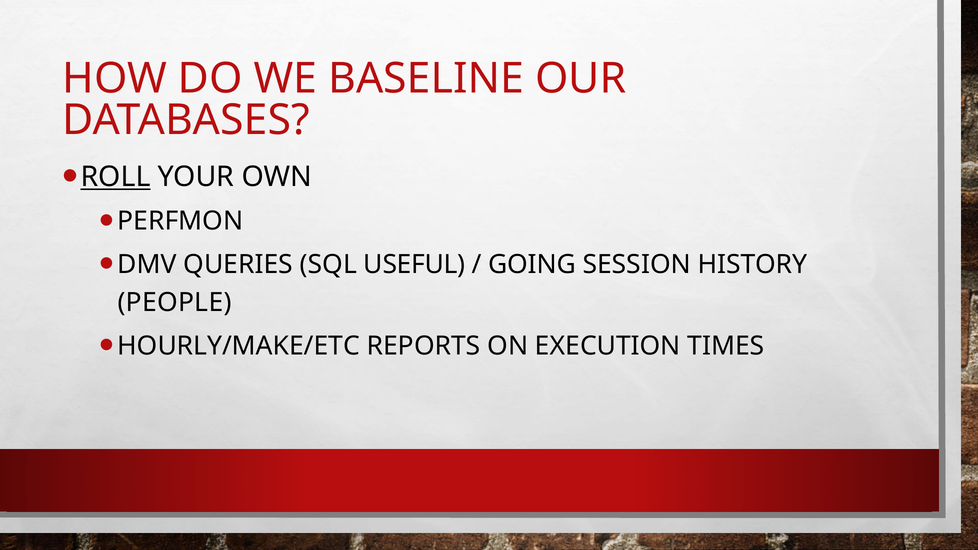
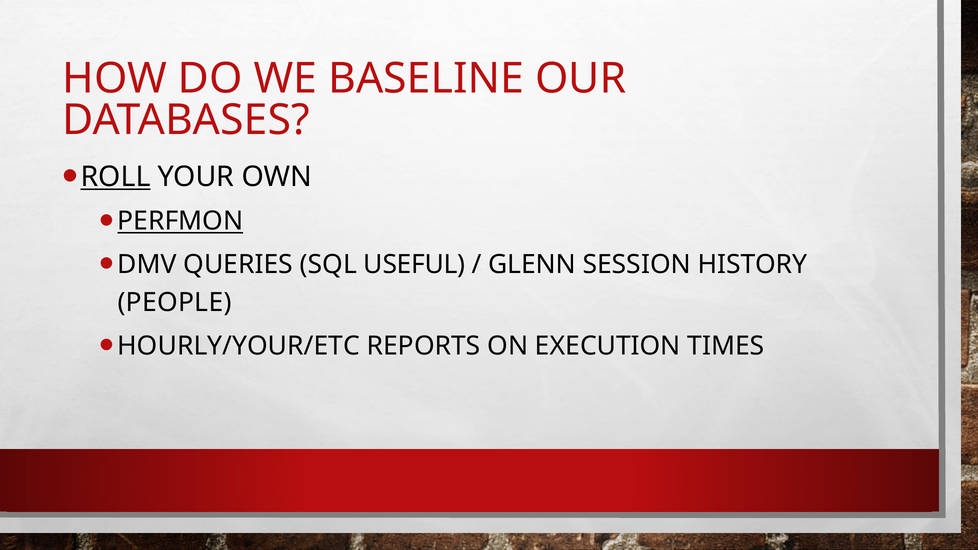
PERFMON underline: none -> present
GOING: GOING -> GLENN
HOURLY/MAKE/ETC: HOURLY/MAKE/ETC -> HOURLY/YOUR/ETC
